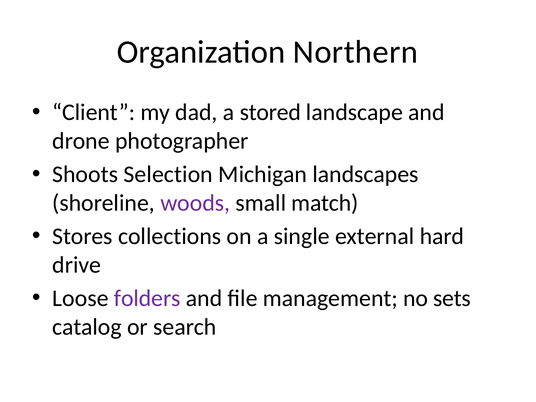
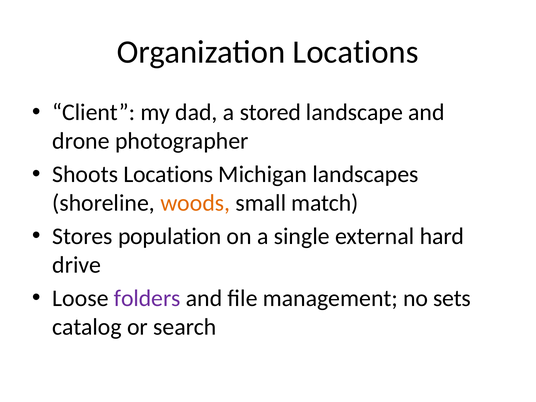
Organization Northern: Northern -> Locations
Shoots Selection: Selection -> Locations
woods colour: purple -> orange
collections: collections -> population
